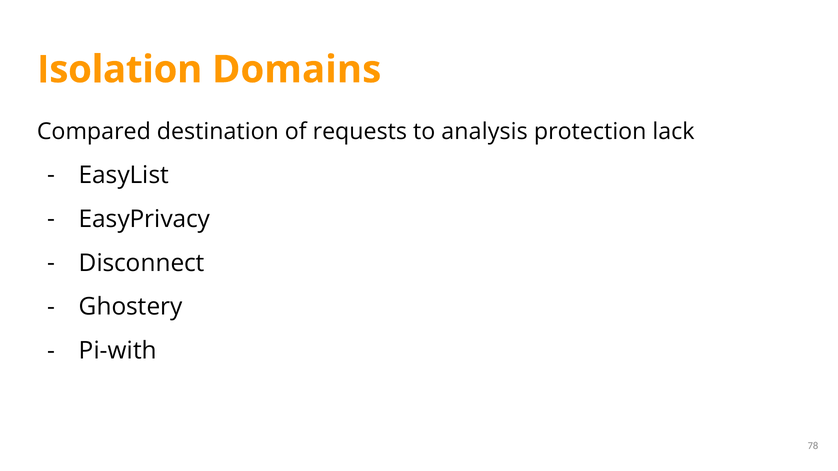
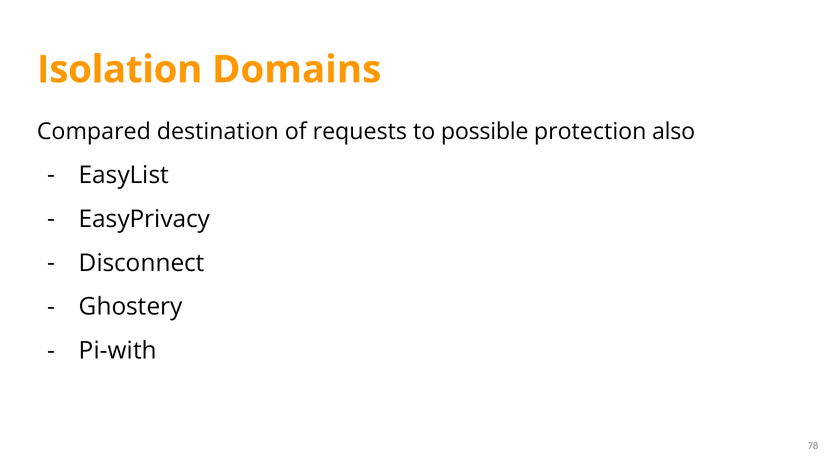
analysis: analysis -> possible
lack: lack -> also
